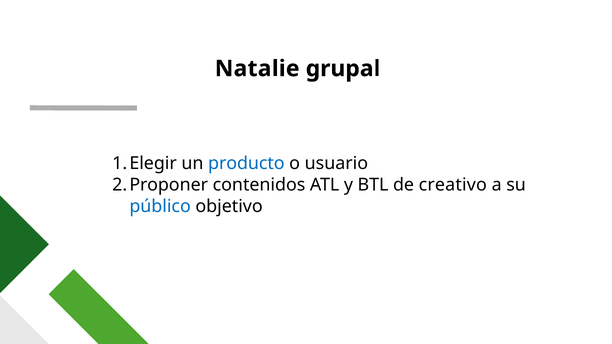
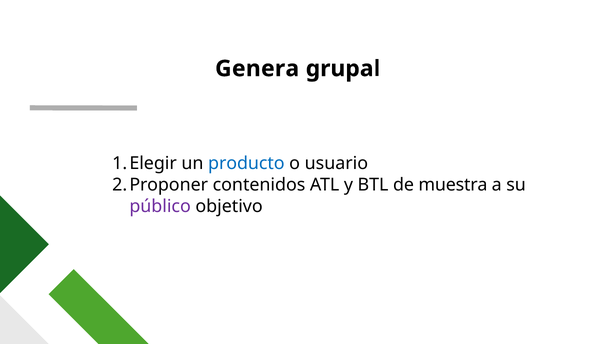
Natalie: Natalie -> Genera
creativo: creativo -> muestra
público colour: blue -> purple
